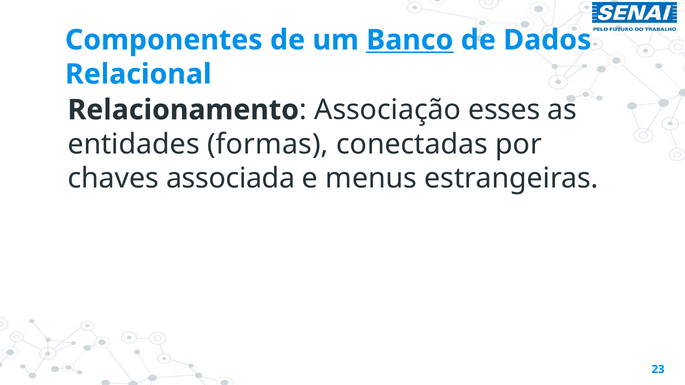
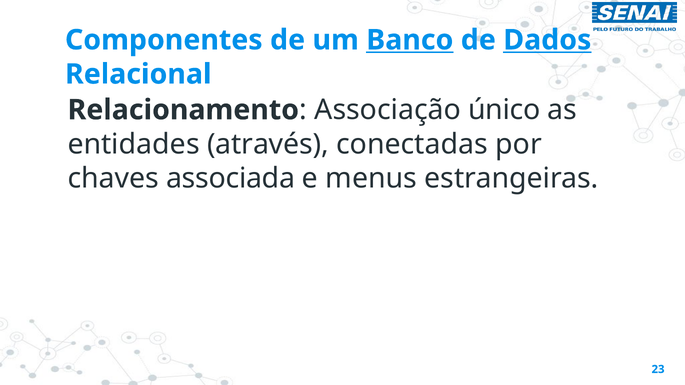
Dados underline: none -> present
esses: esses -> único
formas: formas -> através
